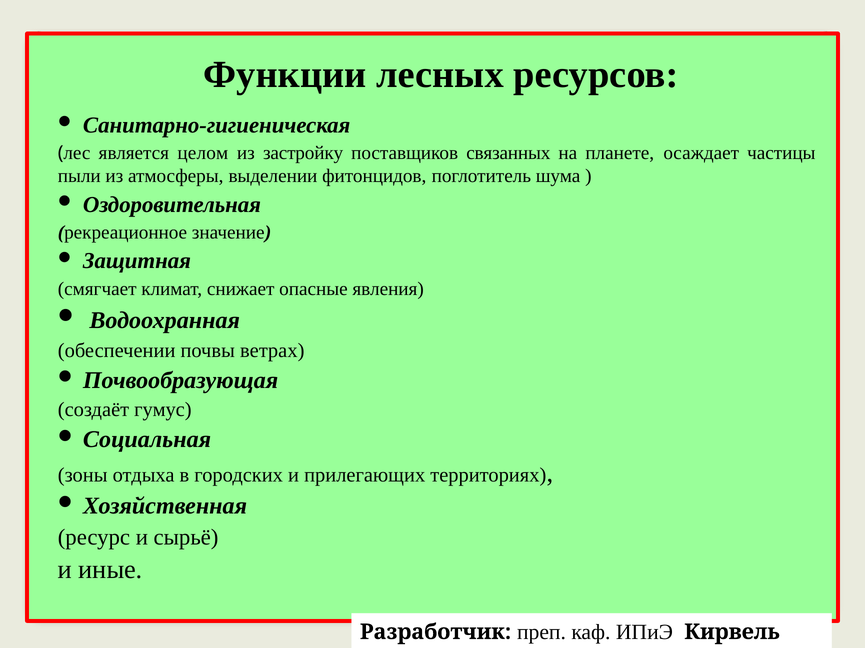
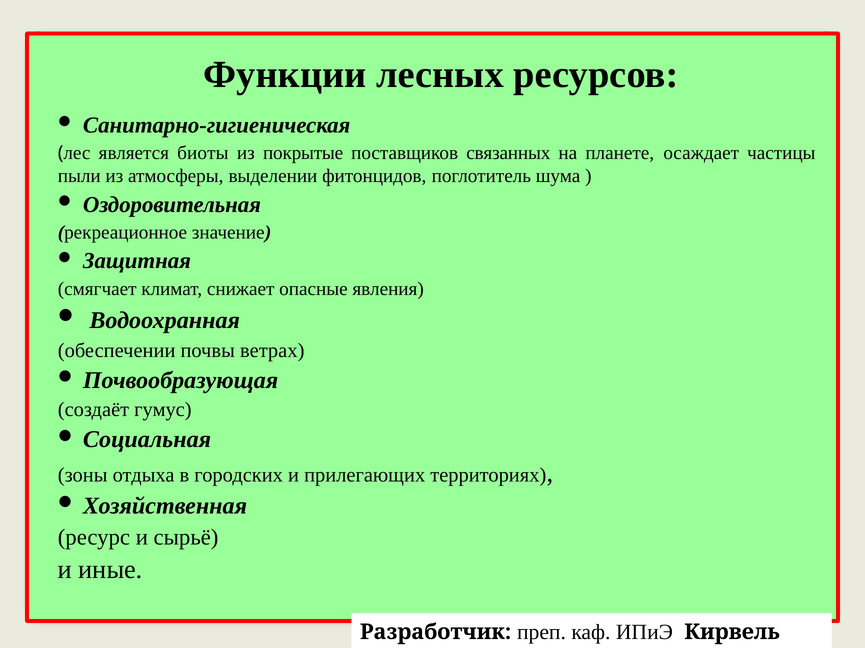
целом: целом -> биоты
застройку: застройку -> покрытые
